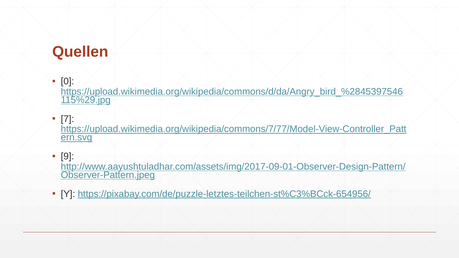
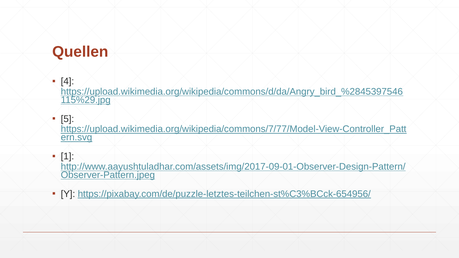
0: 0 -> 4
7: 7 -> 5
9: 9 -> 1
